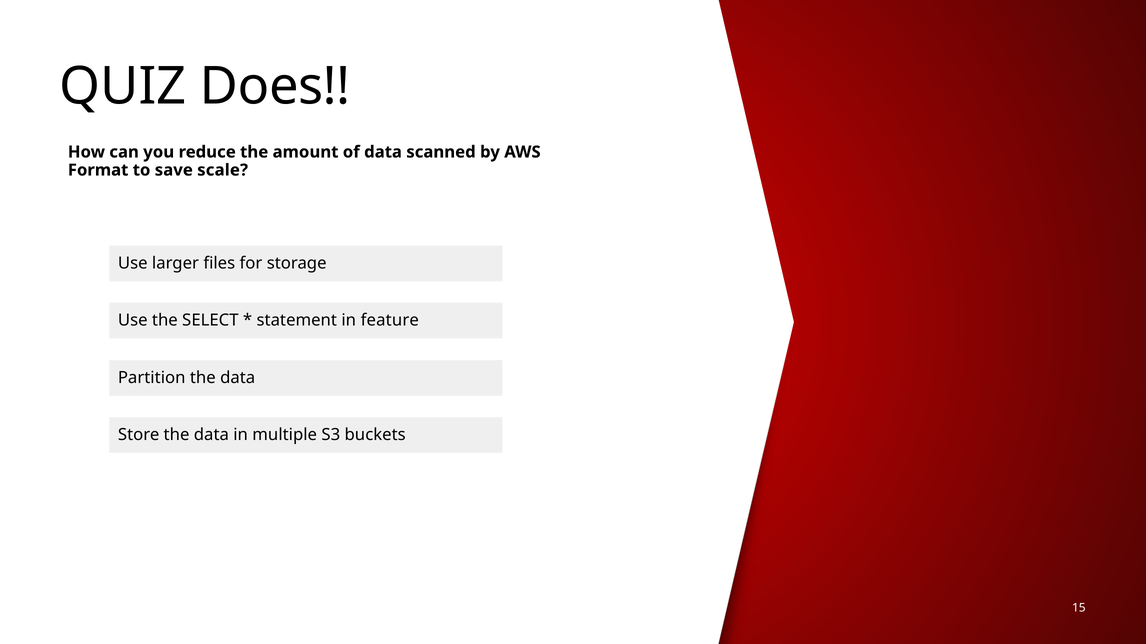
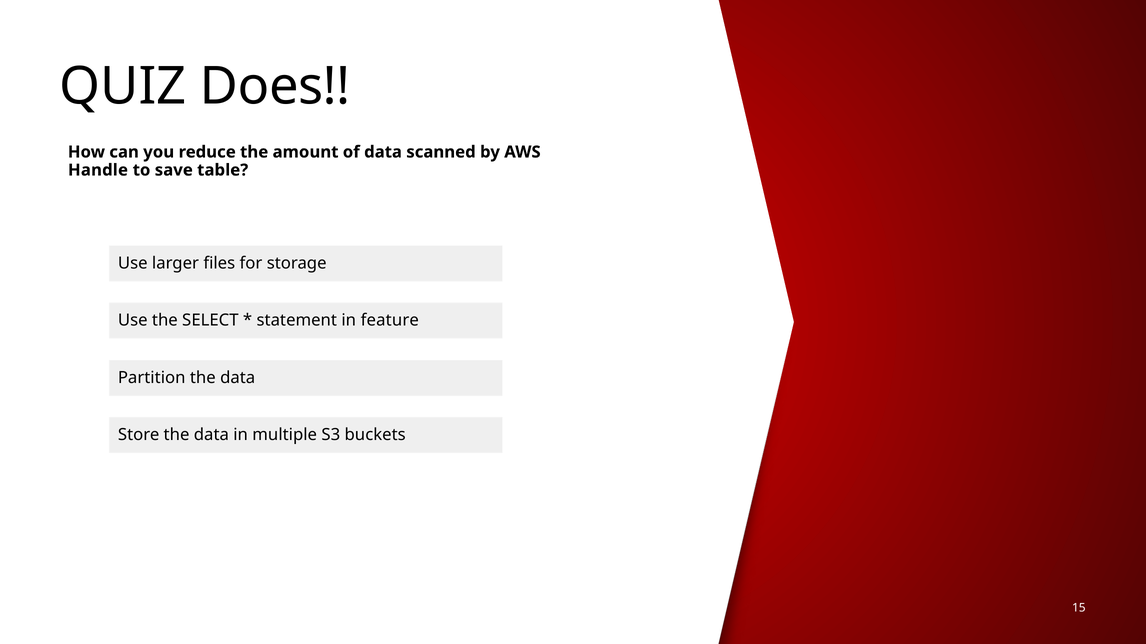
Format: Format -> Handle
scale: scale -> table
